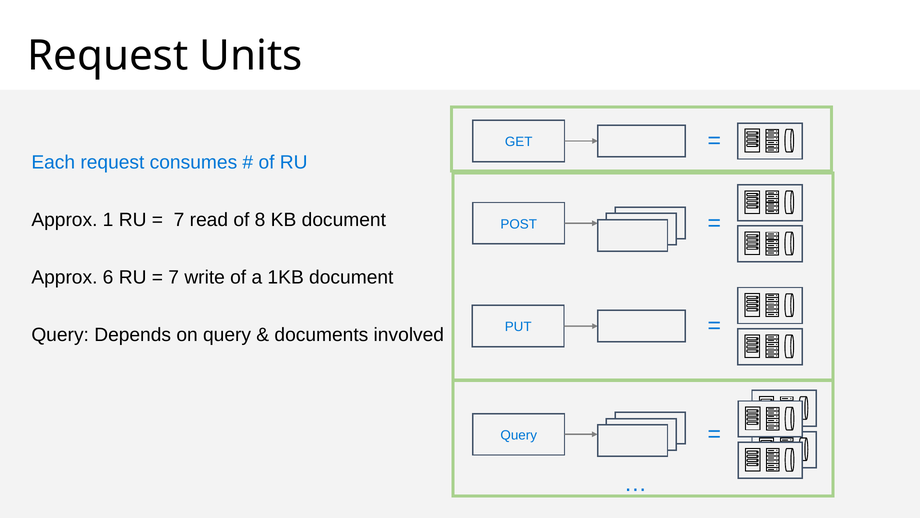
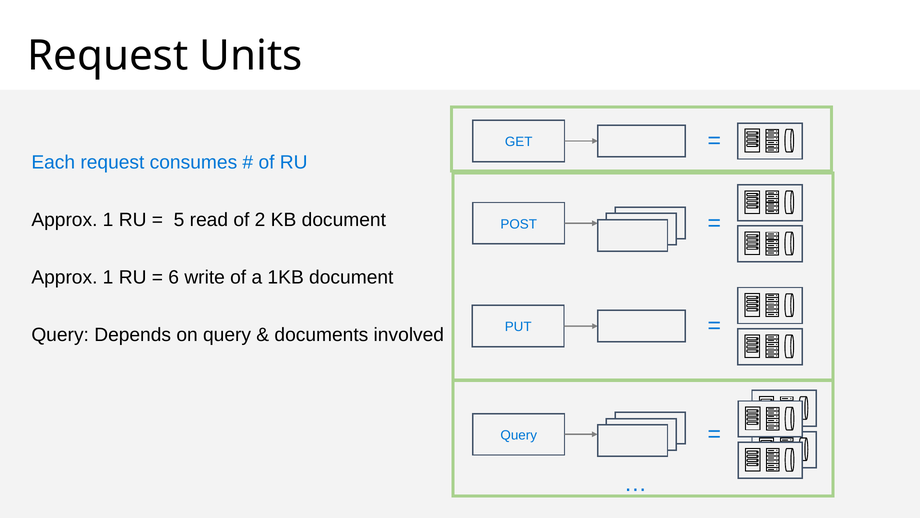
7 at (179, 220): 7 -> 5
8: 8 -> 2
6 at (108, 277): 6 -> 1
7 at (174, 277): 7 -> 6
